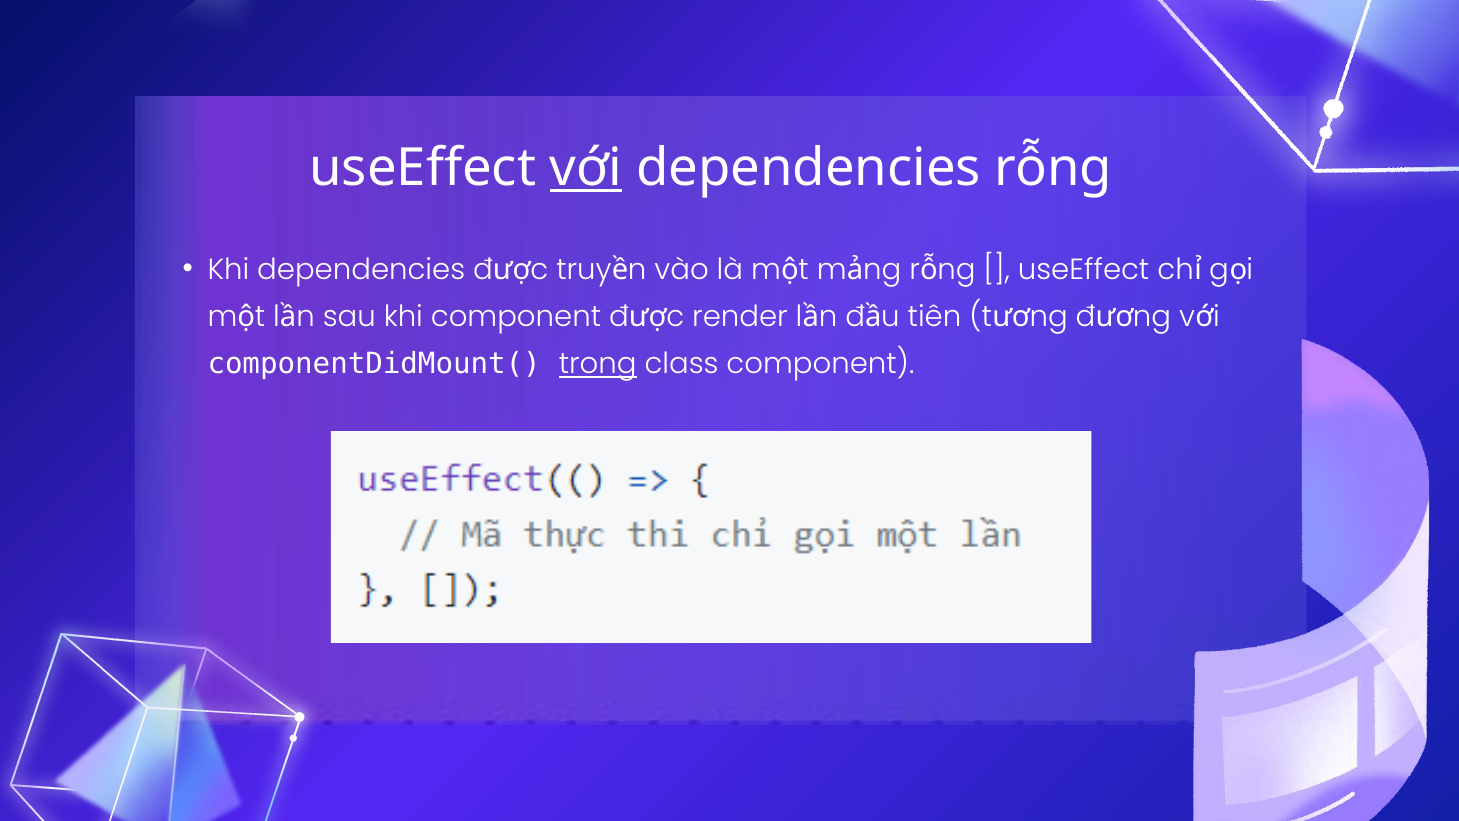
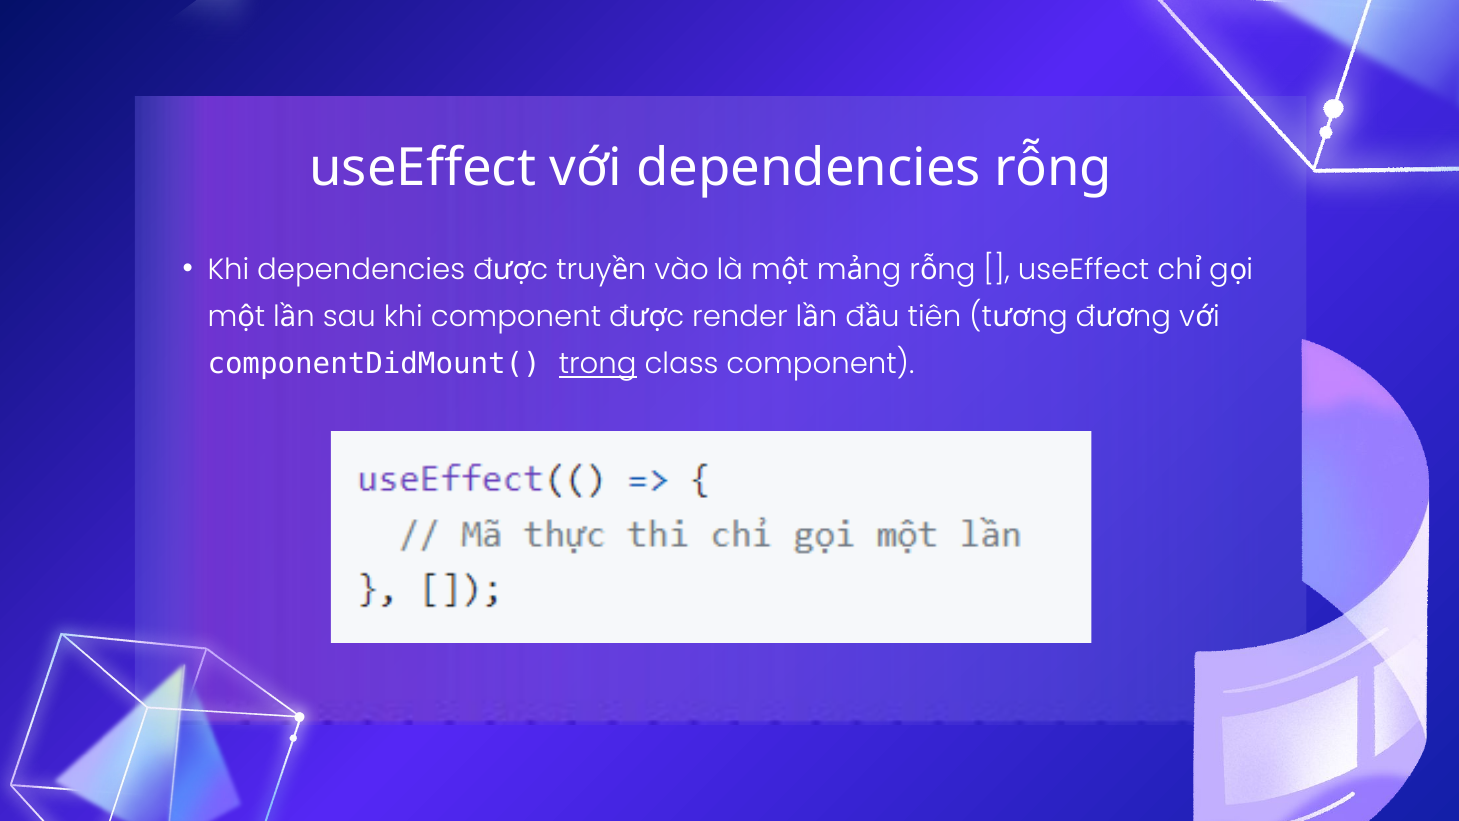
với underline: present -> none
